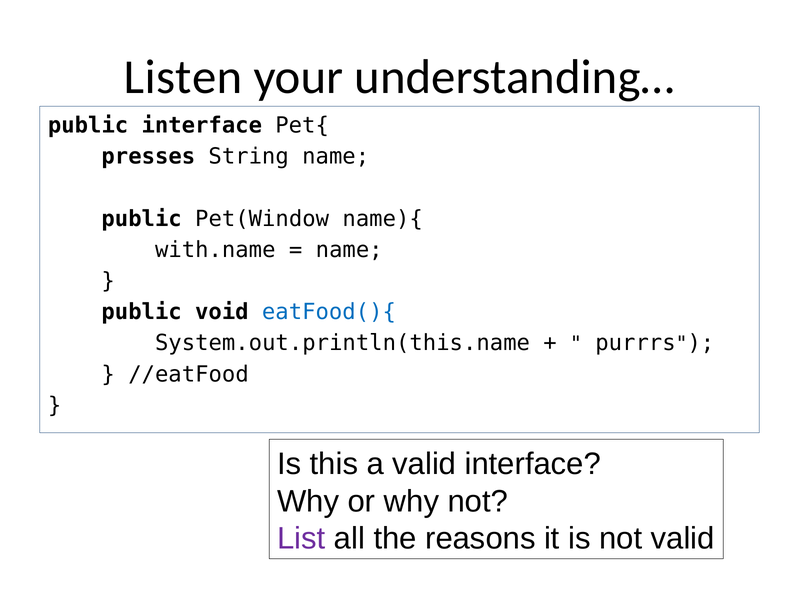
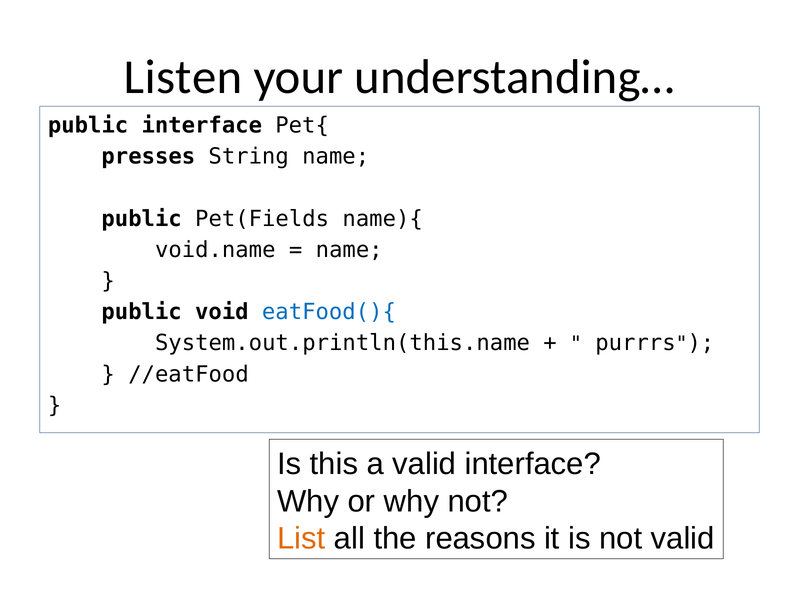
Pet(Window: Pet(Window -> Pet(Fields
with.name: with.name -> void.name
List colour: purple -> orange
